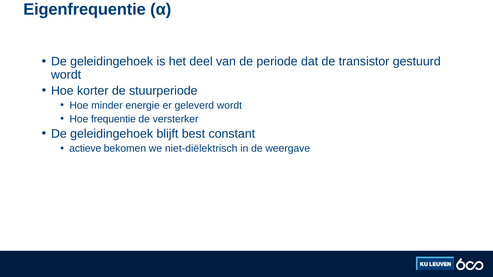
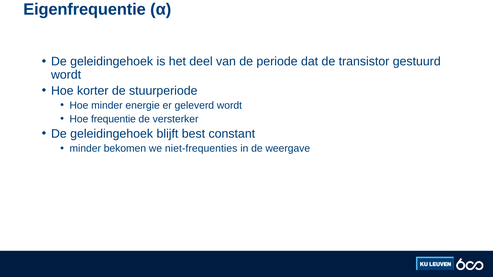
actieve at (85, 149): actieve -> minder
niet-diëlektrisch: niet-diëlektrisch -> niet-frequenties
